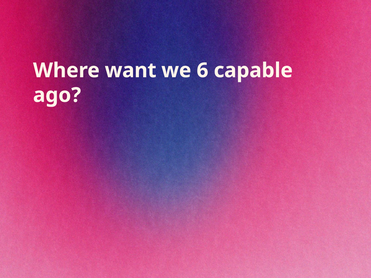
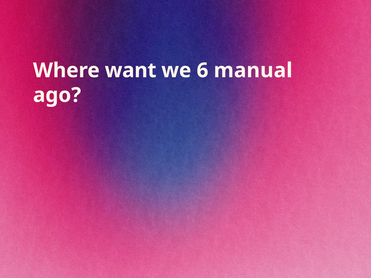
capable: capable -> manual
